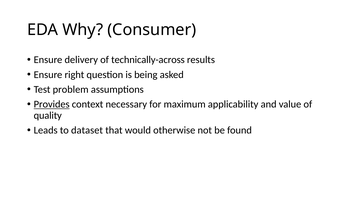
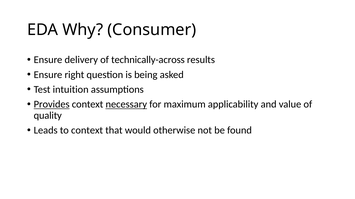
problem: problem -> intuition
necessary underline: none -> present
to dataset: dataset -> context
